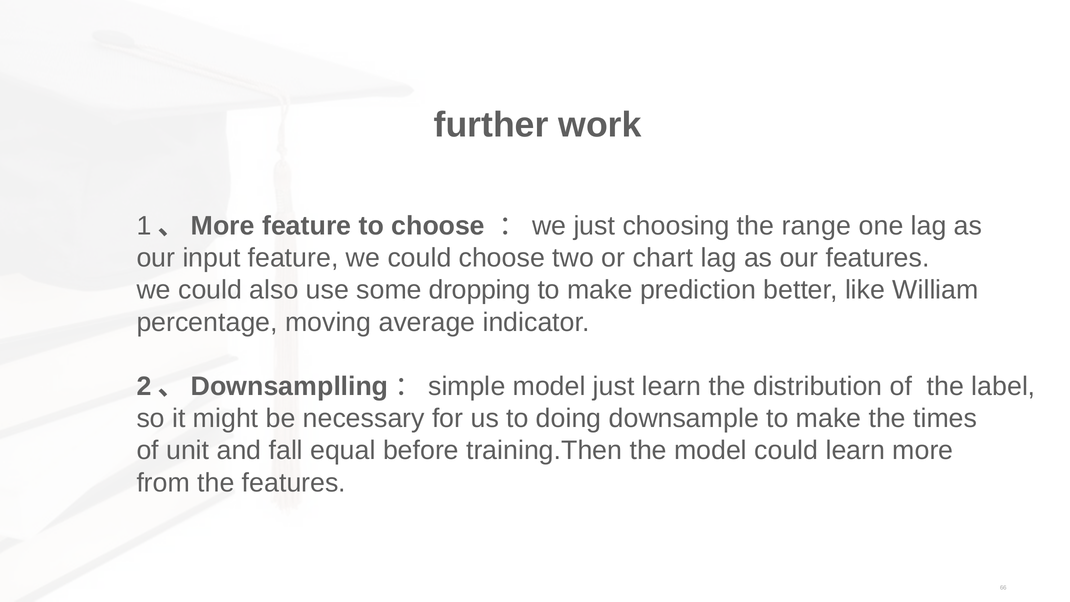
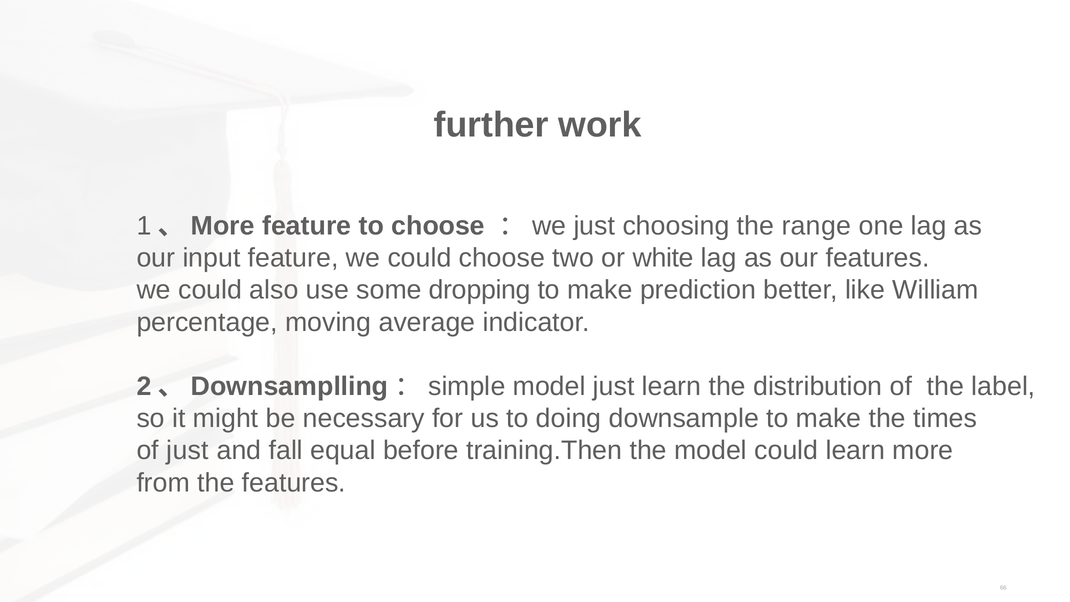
chart: chart -> white
of unit: unit -> just
